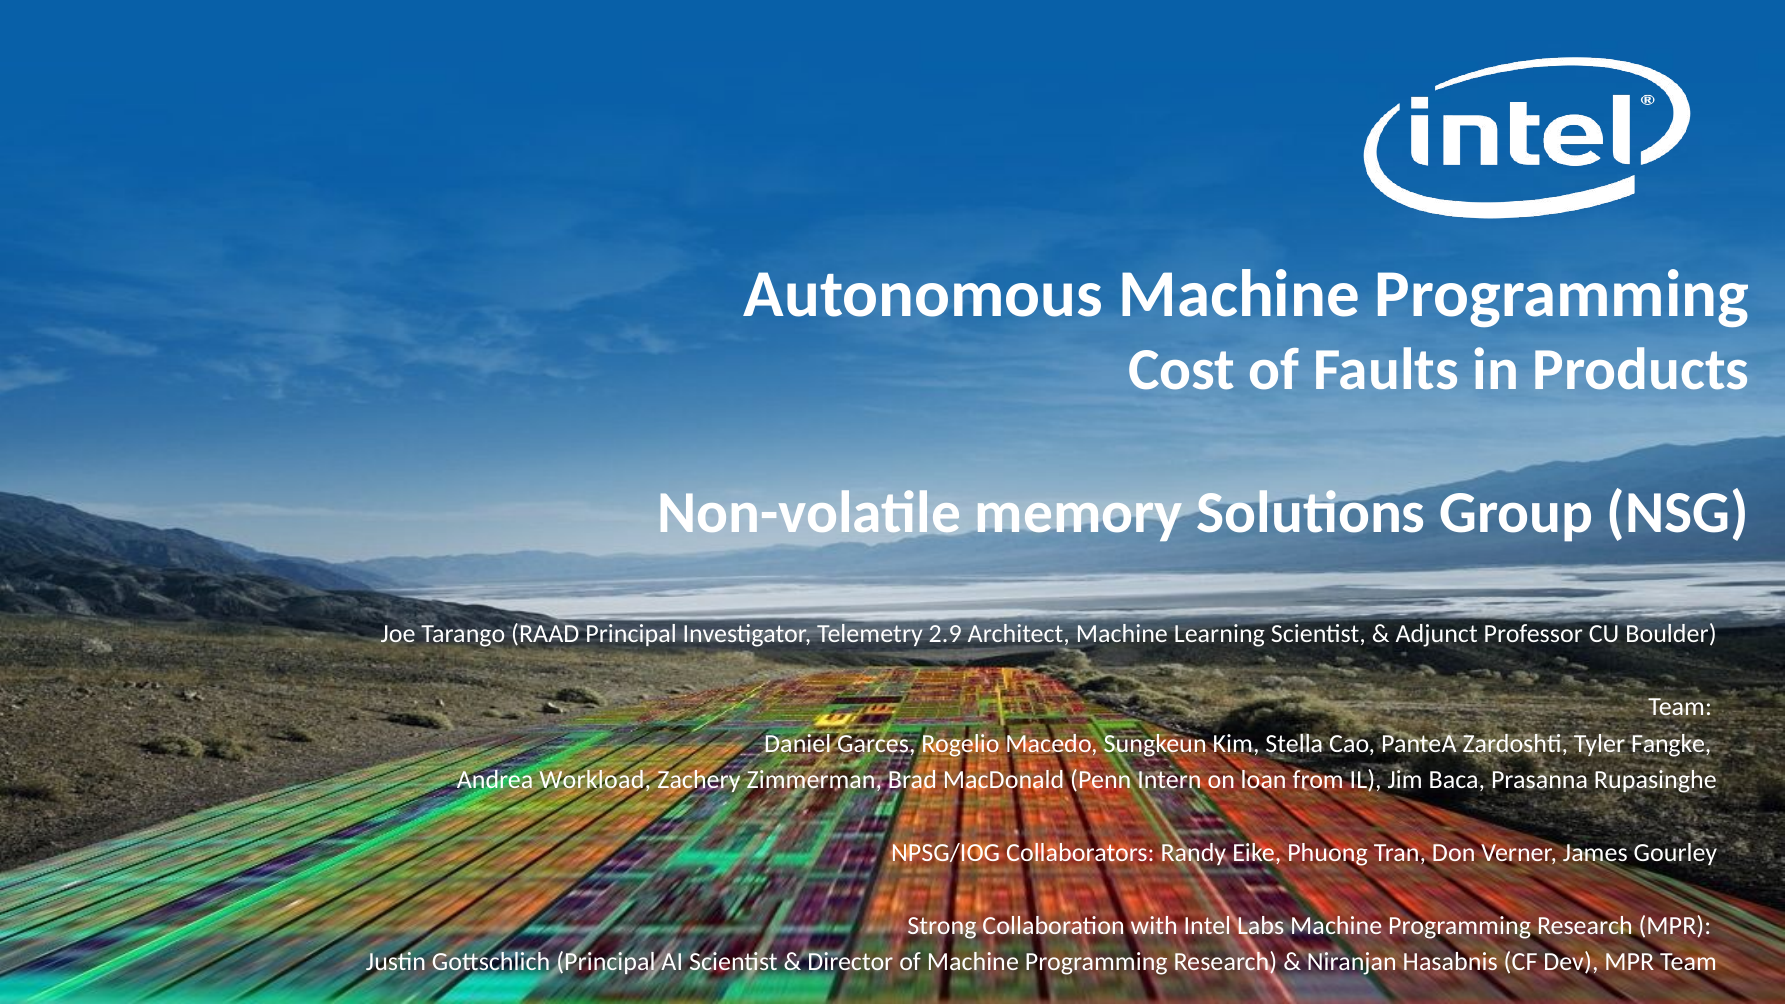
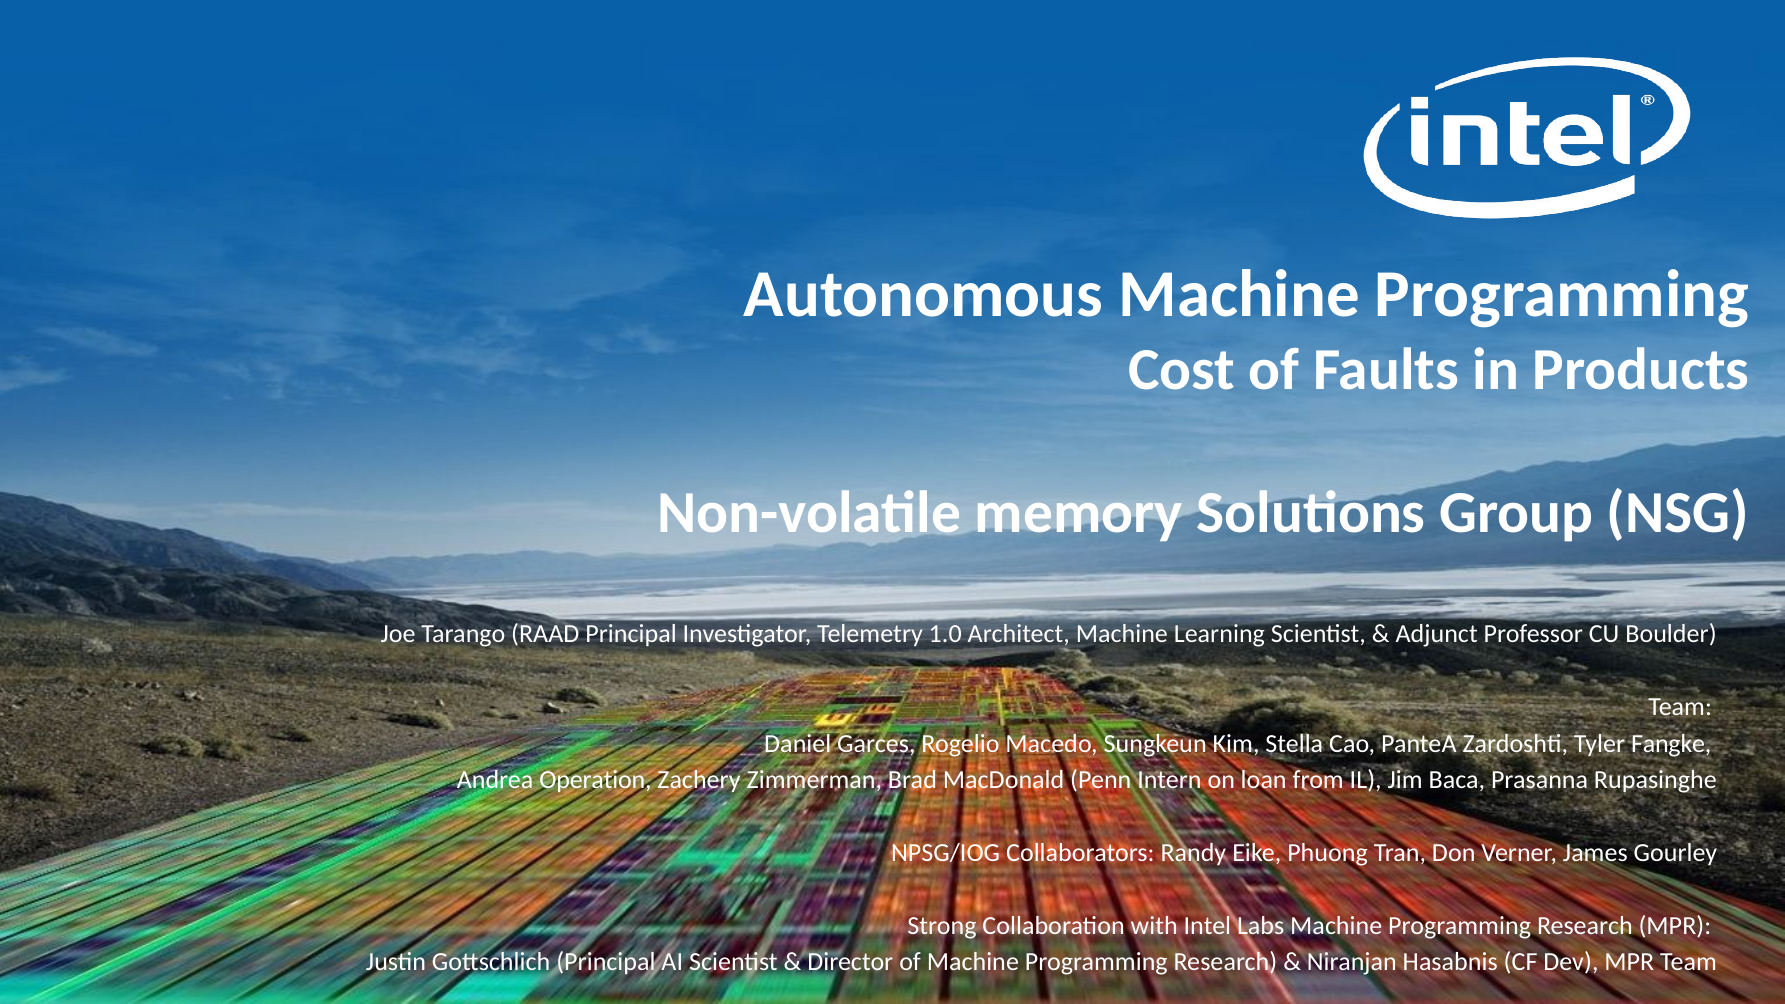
2.9: 2.9 -> 1.0
Workload: Workload -> Operation
